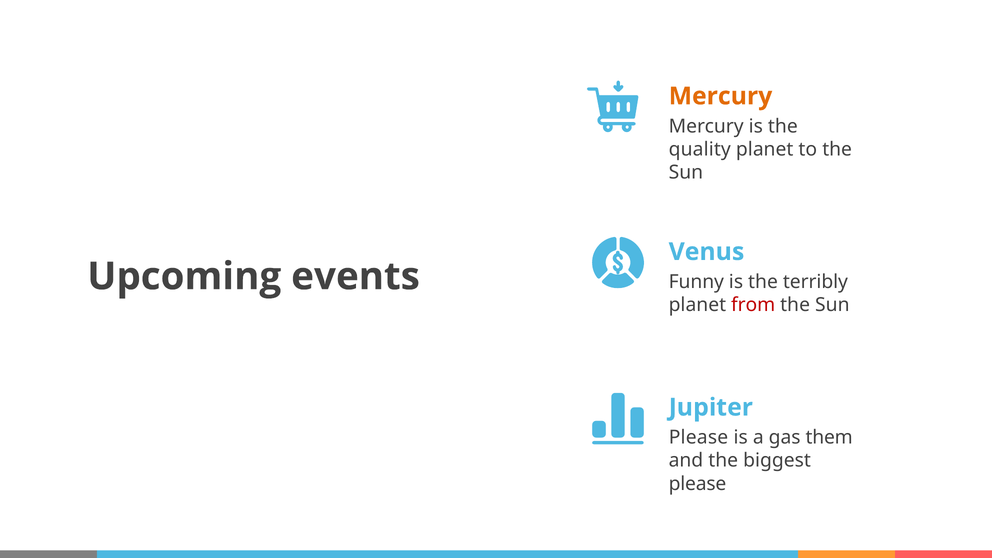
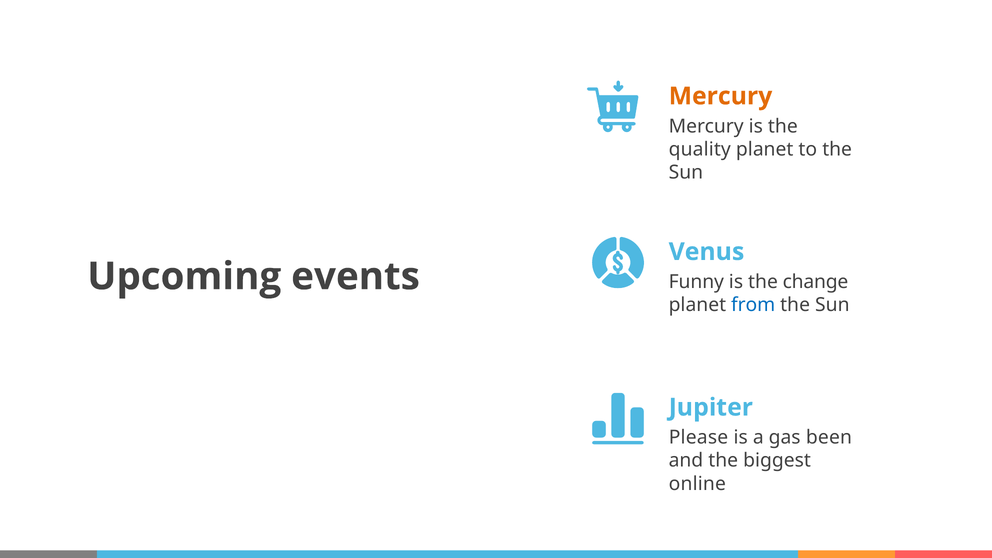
terribly: terribly -> change
from colour: red -> blue
them: them -> been
please at (698, 484): please -> online
